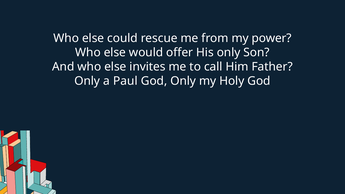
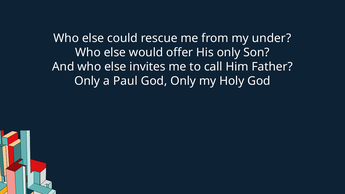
power: power -> under
